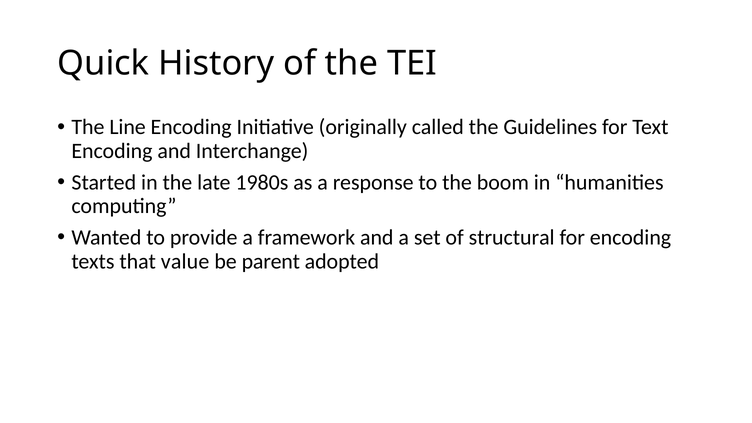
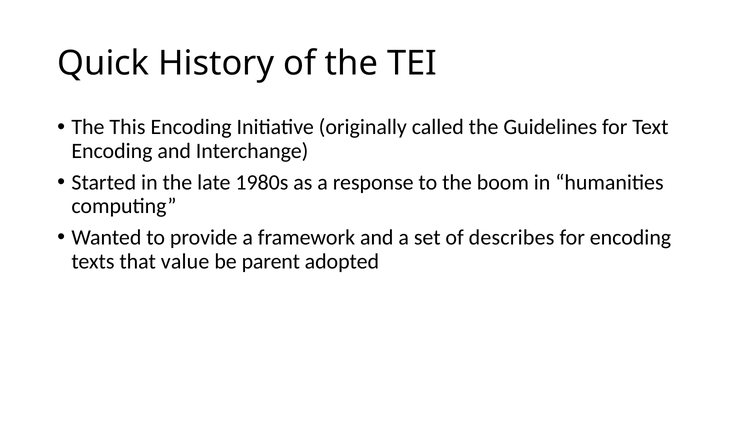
Line: Line -> This
structural: structural -> describes
